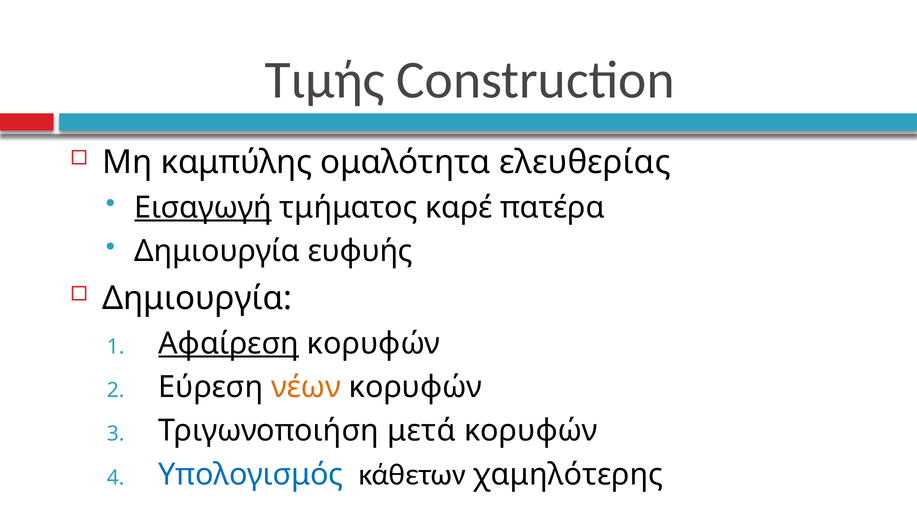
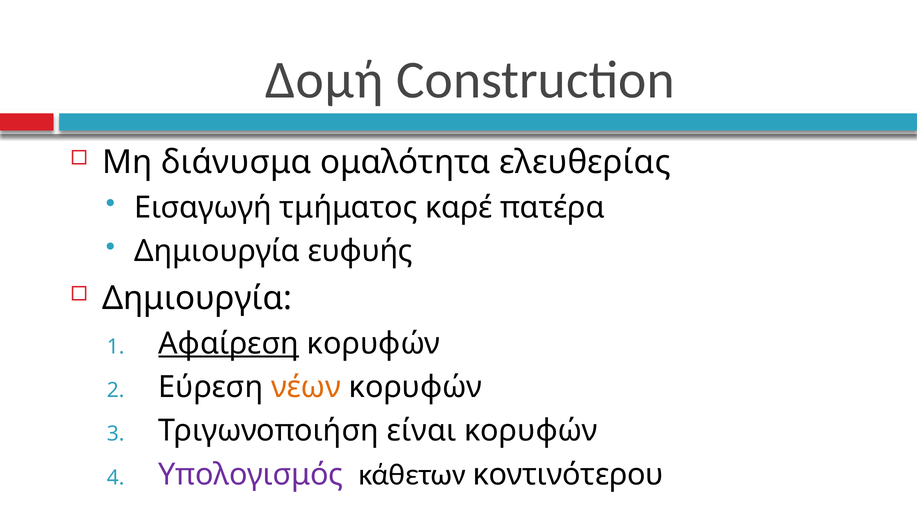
Τιμής: Τιμής -> Δομή
καμπύλης: καμπύλης -> διάνυσμα
Εισαγωγή underline: present -> none
μετά: μετά -> είναι
Υπολογισμός colour: blue -> purple
χαμηλότερης: χαμηλότερης -> κοντινότερου
